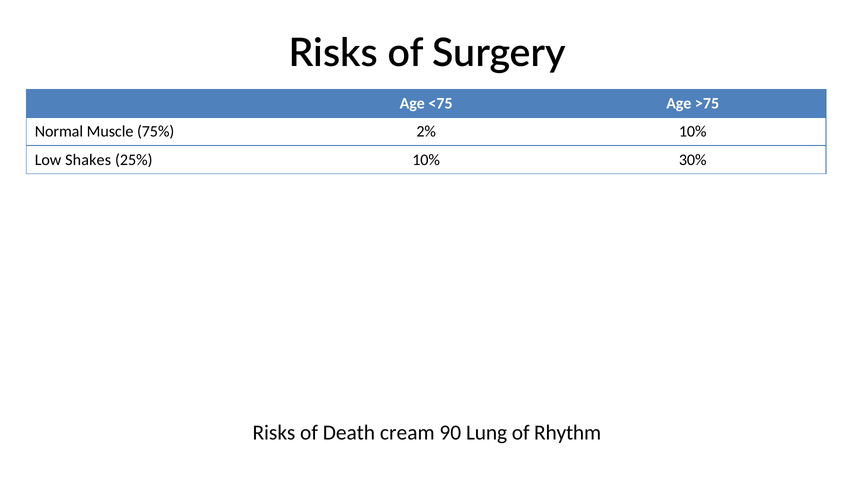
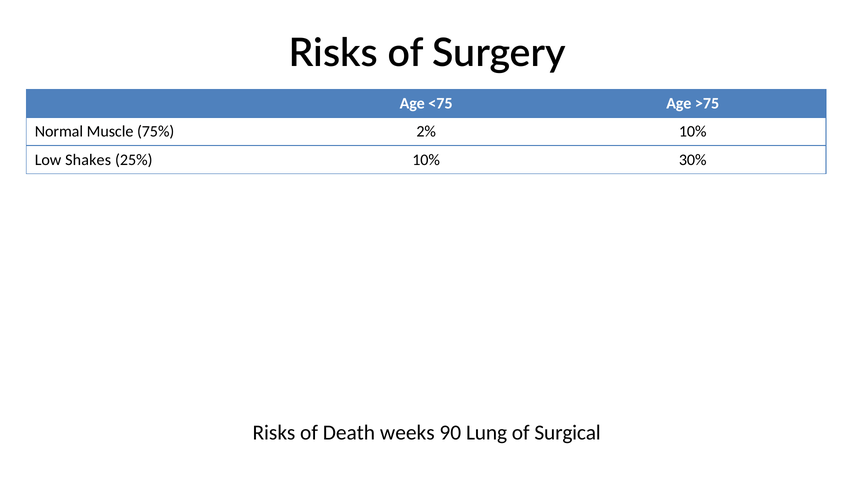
cream: cream -> weeks
Rhythm: Rhythm -> Surgical
